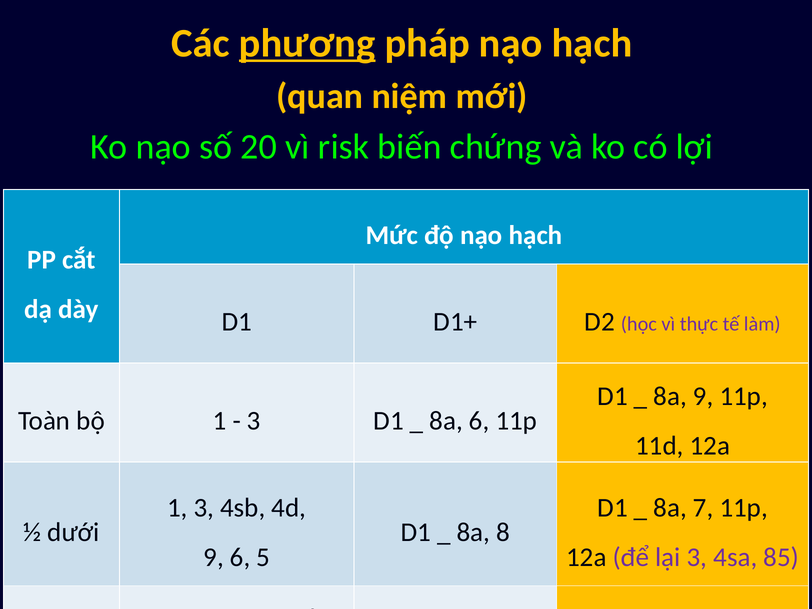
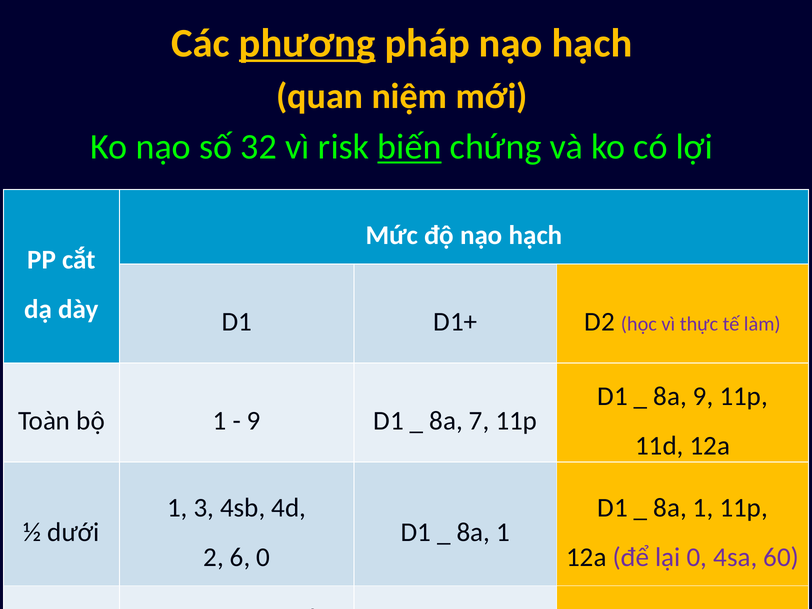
20: 20 -> 32
biến underline: none -> present
3 at (254, 421): 3 -> 9
8a 6: 6 -> 7
7 at (703, 508): 7 -> 1
8 at (503, 532): 8 -> 1
9 at (214, 557): 9 -> 2
6 5: 5 -> 0
lại 3: 3 -> 0
85: 85 -> 60
